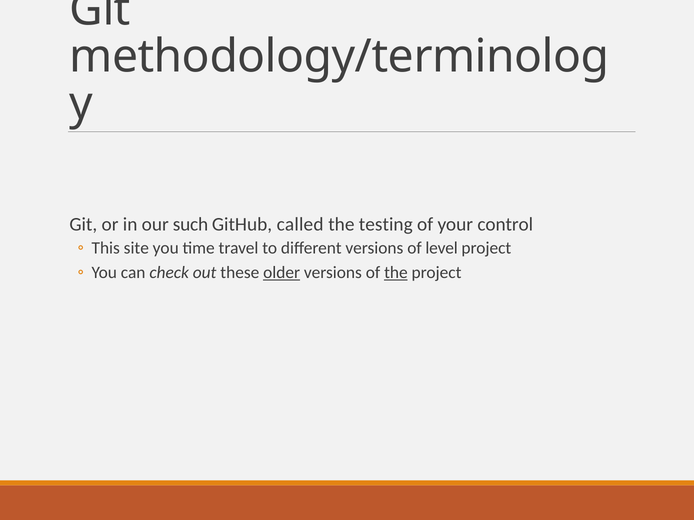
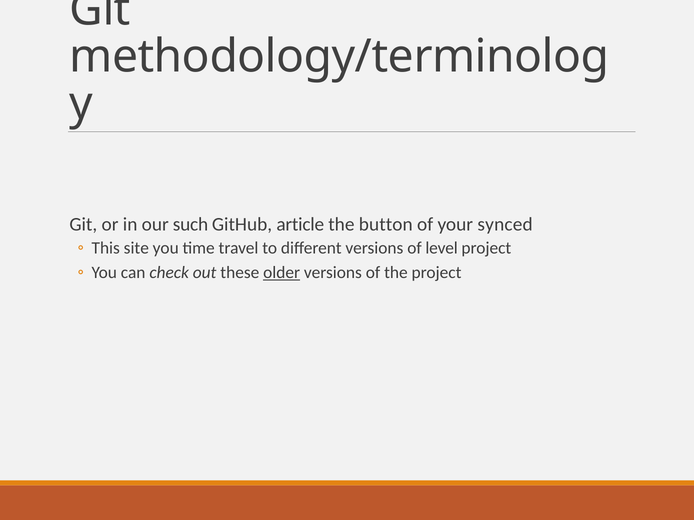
called: called -> article
testing: testing -> button
control: control -> synced
the at (396, 273) underline: present -> none
